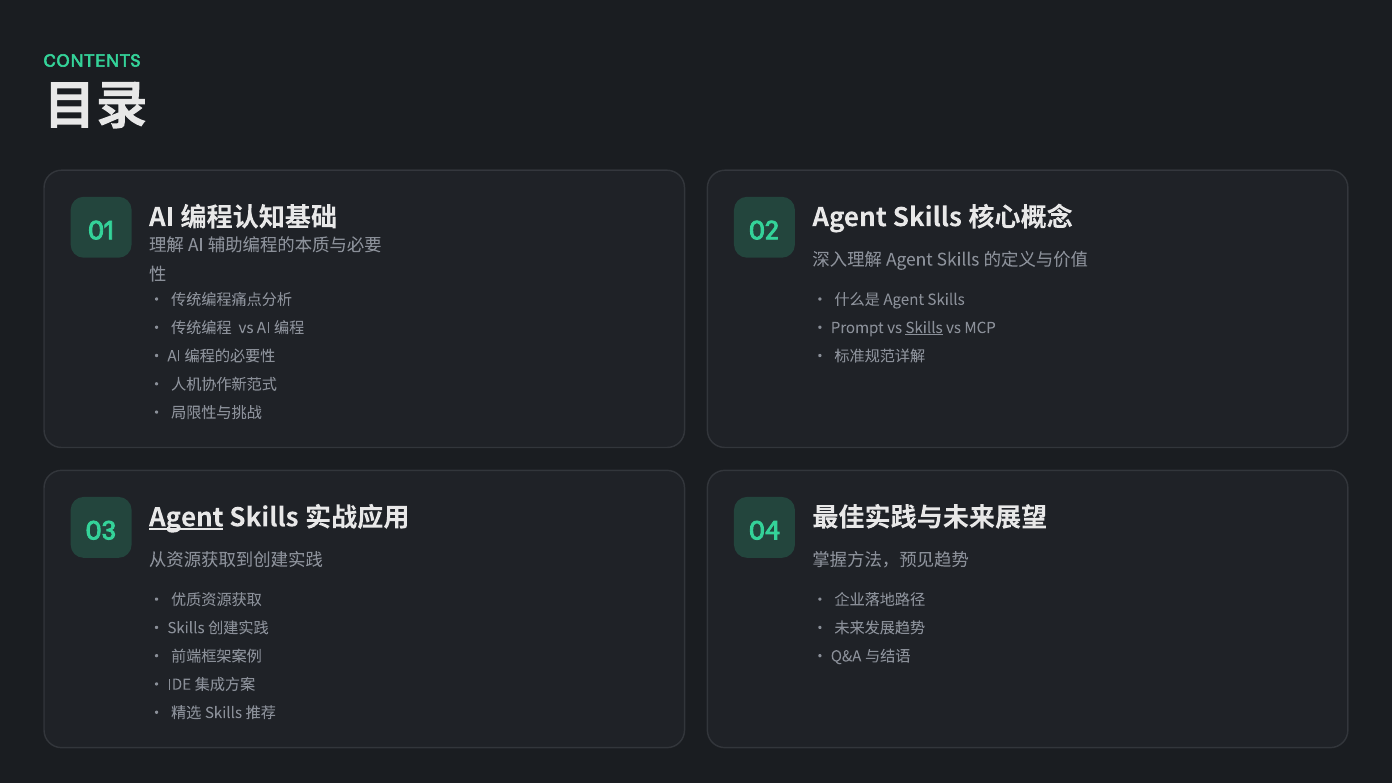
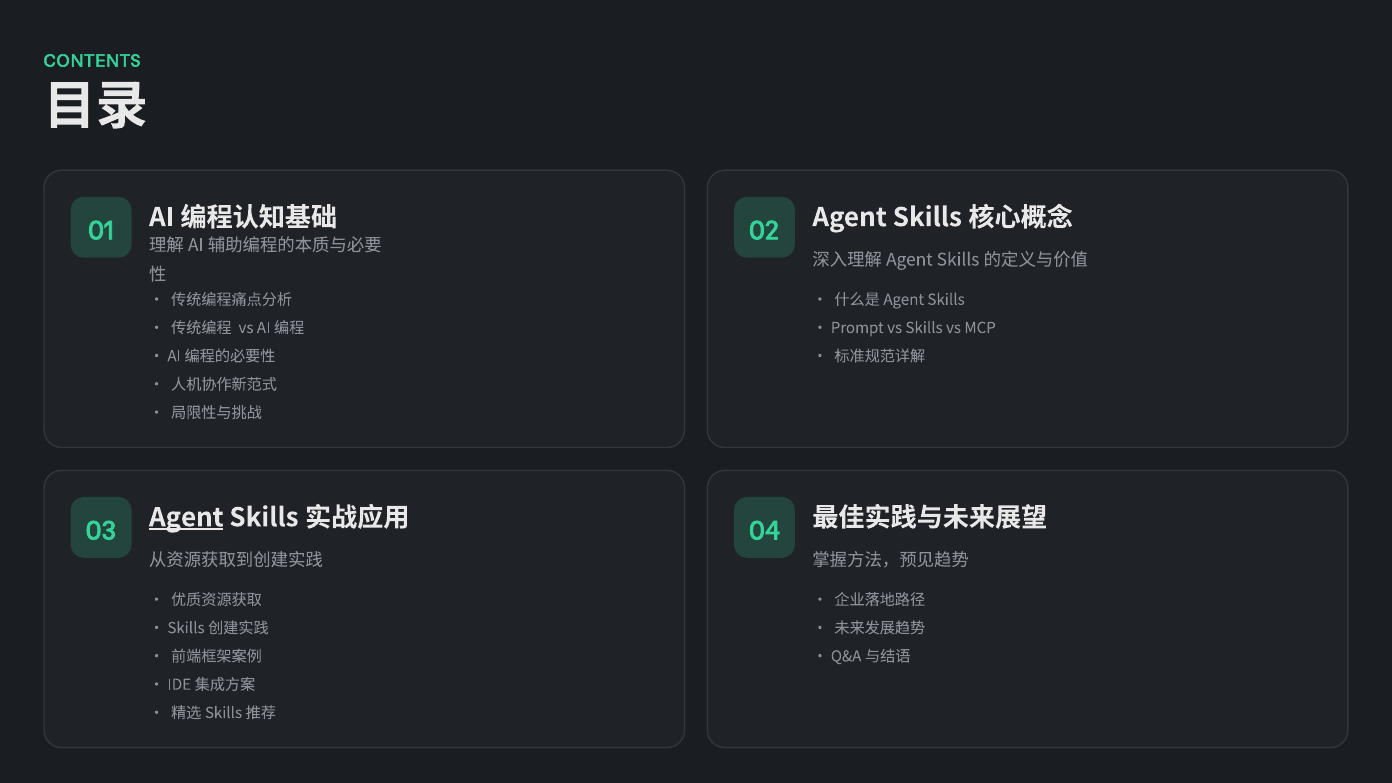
Skills at (924, 328) underline: present -> none
